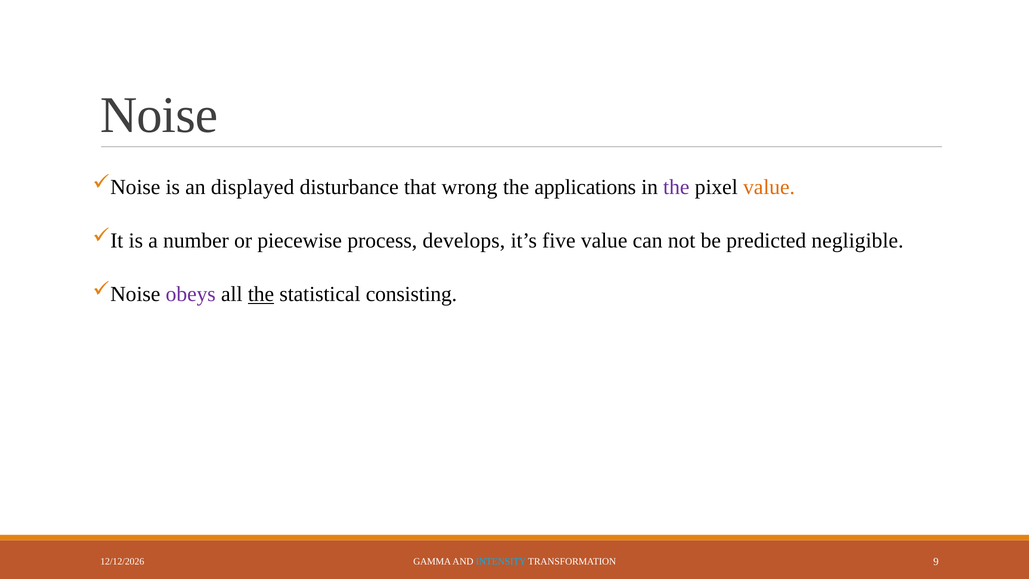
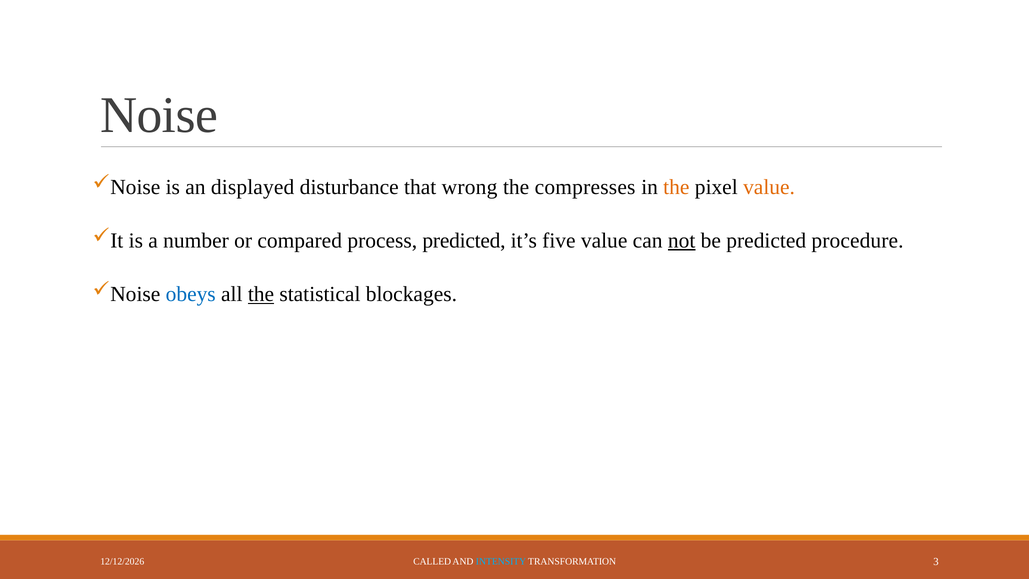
applications: applications -> compresses
the at (676, 187) colour: purple -> orange
piecewise: piecewise -> compared
process develops: develops -> predicted
not underline: none -> present
negligible: negligible -> procedure
obeys colour: purple -> blue
consisting: consisting -> blockages
GAMMA: GAMMA -> CALLED
9: 9 -> 3
